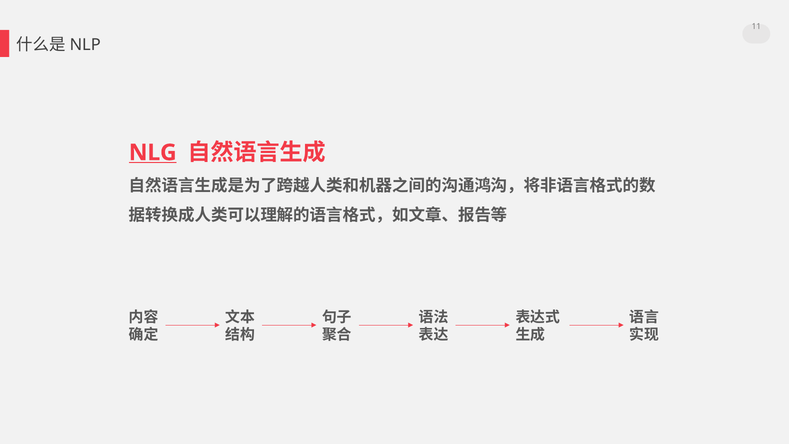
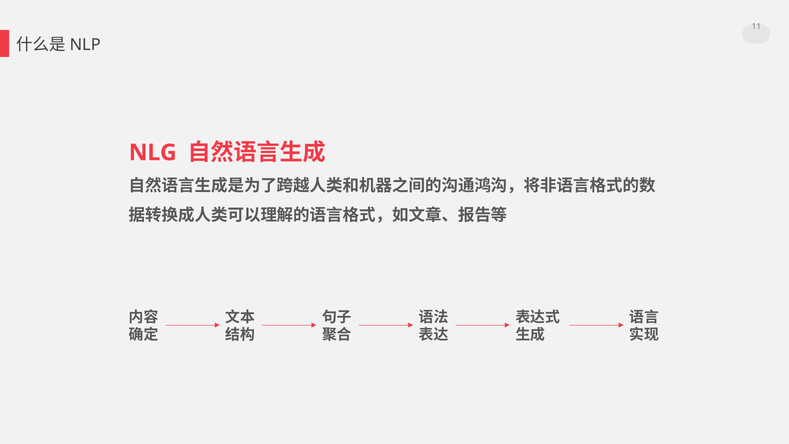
NLG underline: present -> none
